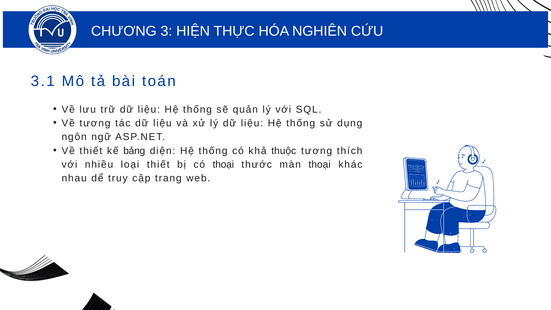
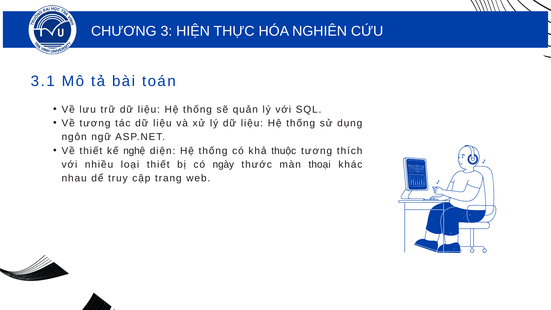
bảng: bảng -> nghệ
có thoại: thoại -> ngày
